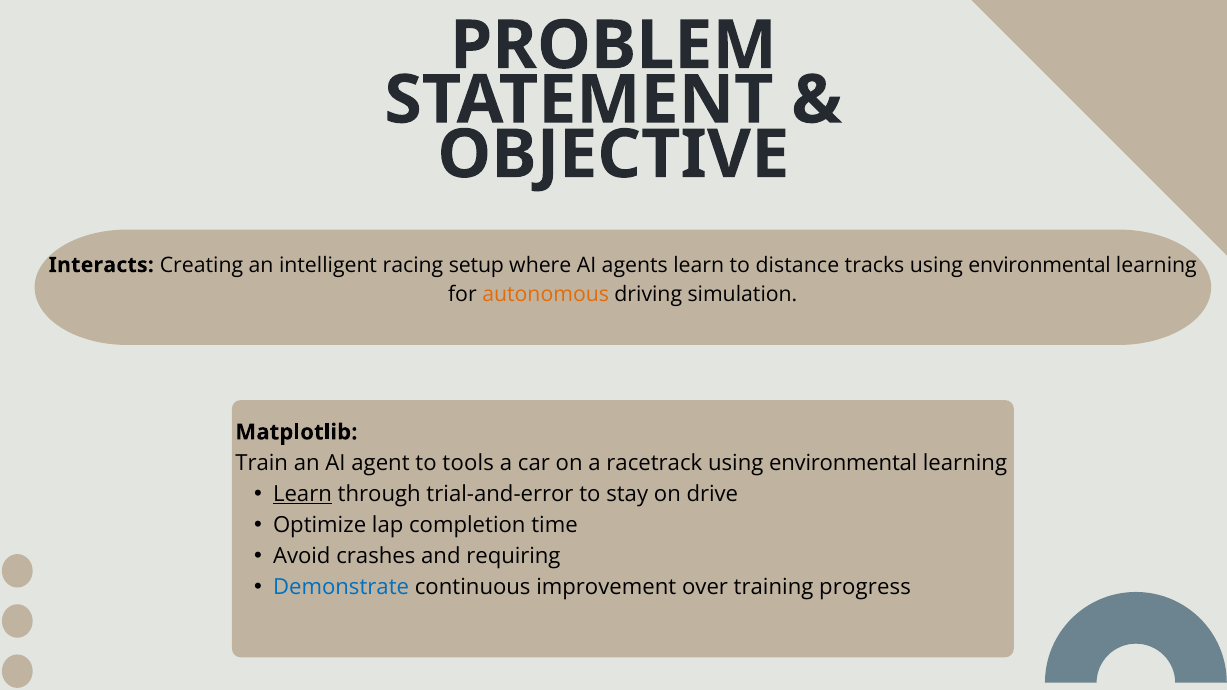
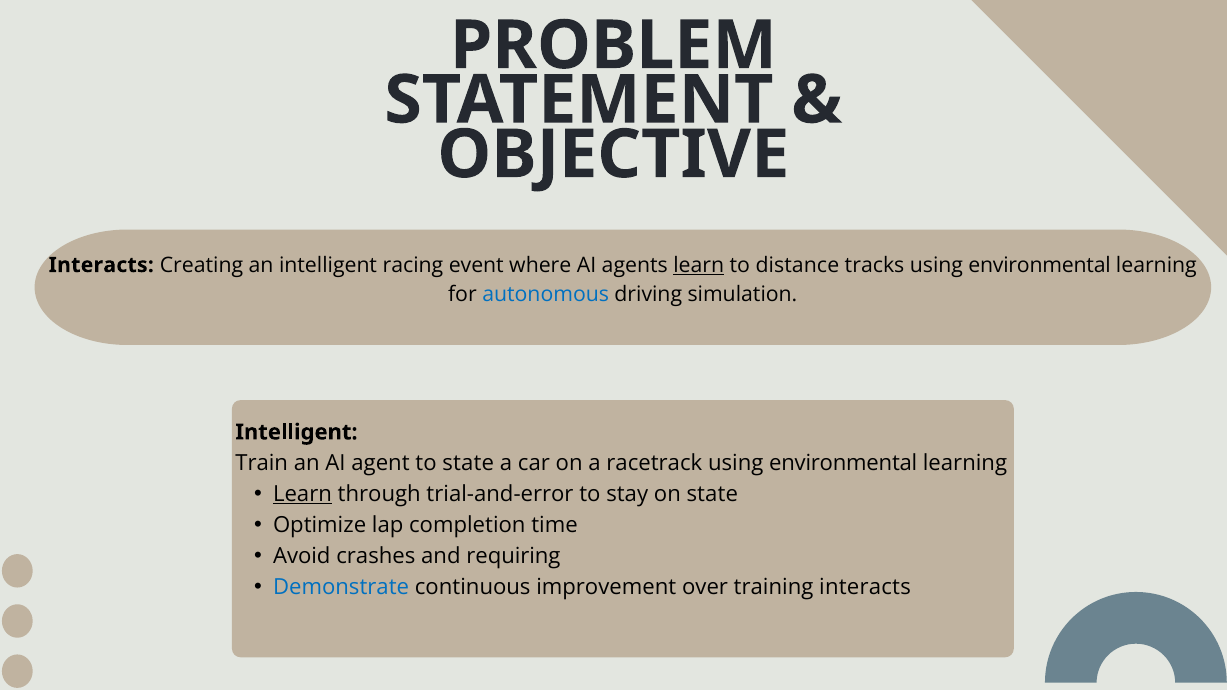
setup: setup -> event
learn at (699, 265) underline: none -> present
autonomous colour: orange -> blue
Matplotlib at (296, 432): Matplotlib -> Intelligent
to tools: tools -> state
on drive: drive -> state
training progress: progress -> interacts
